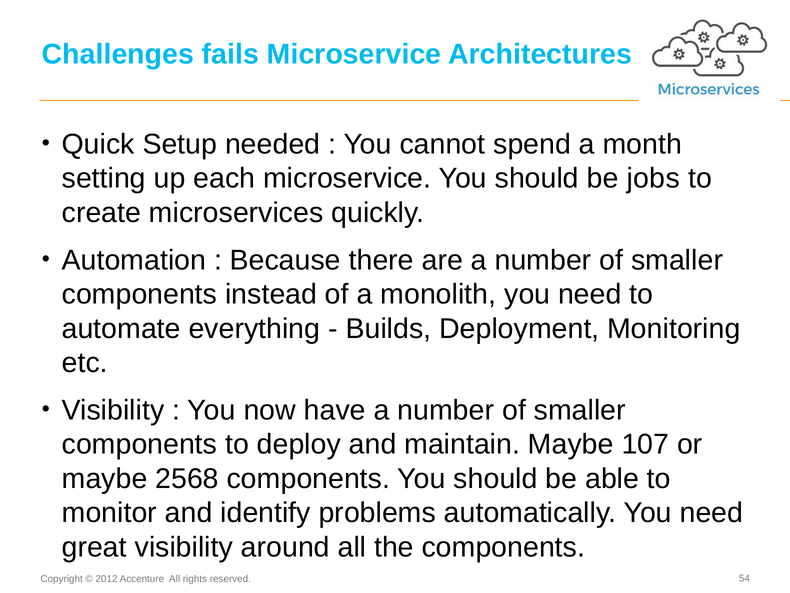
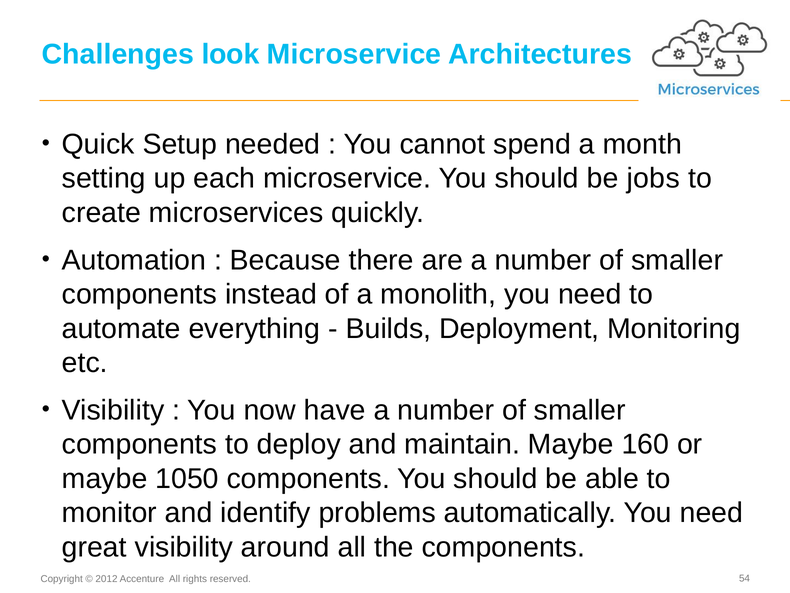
fails: fails -> look
107: 107 -> 160
2568: 2568 -> 1050
